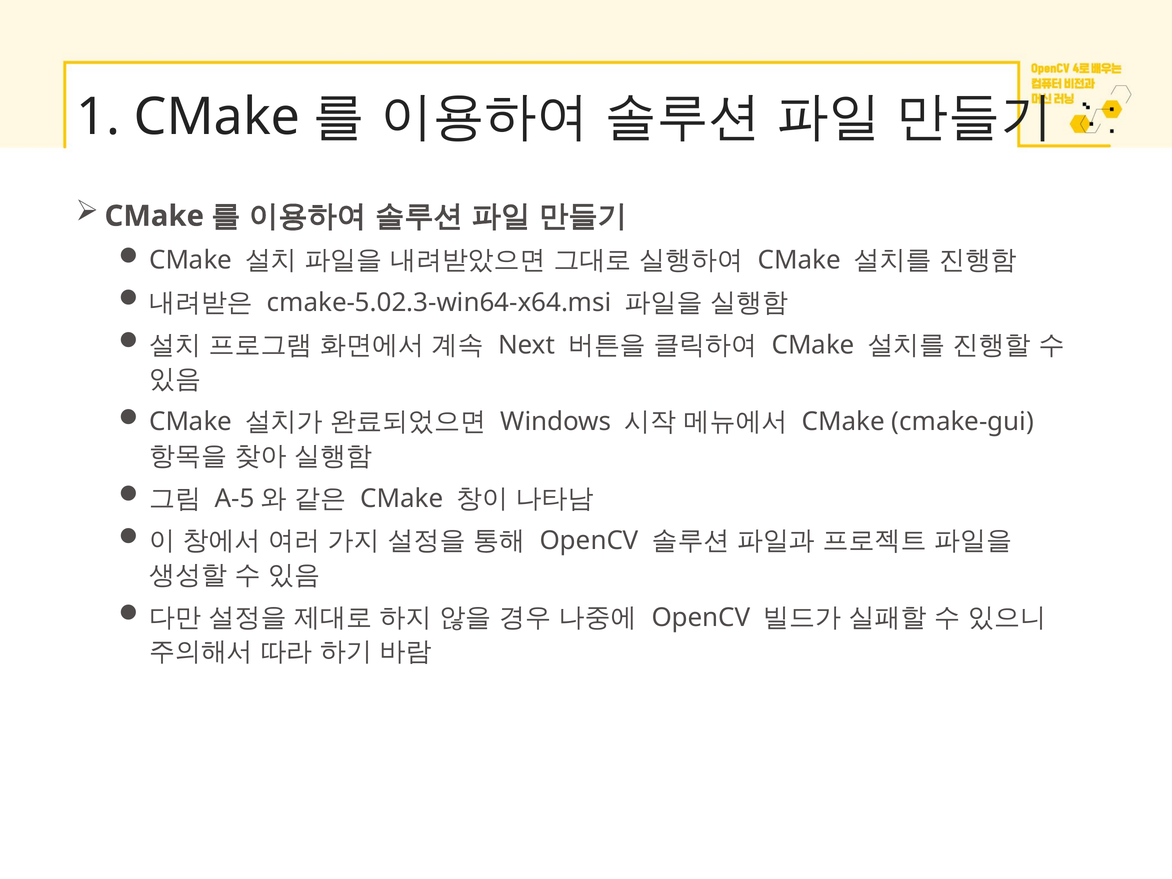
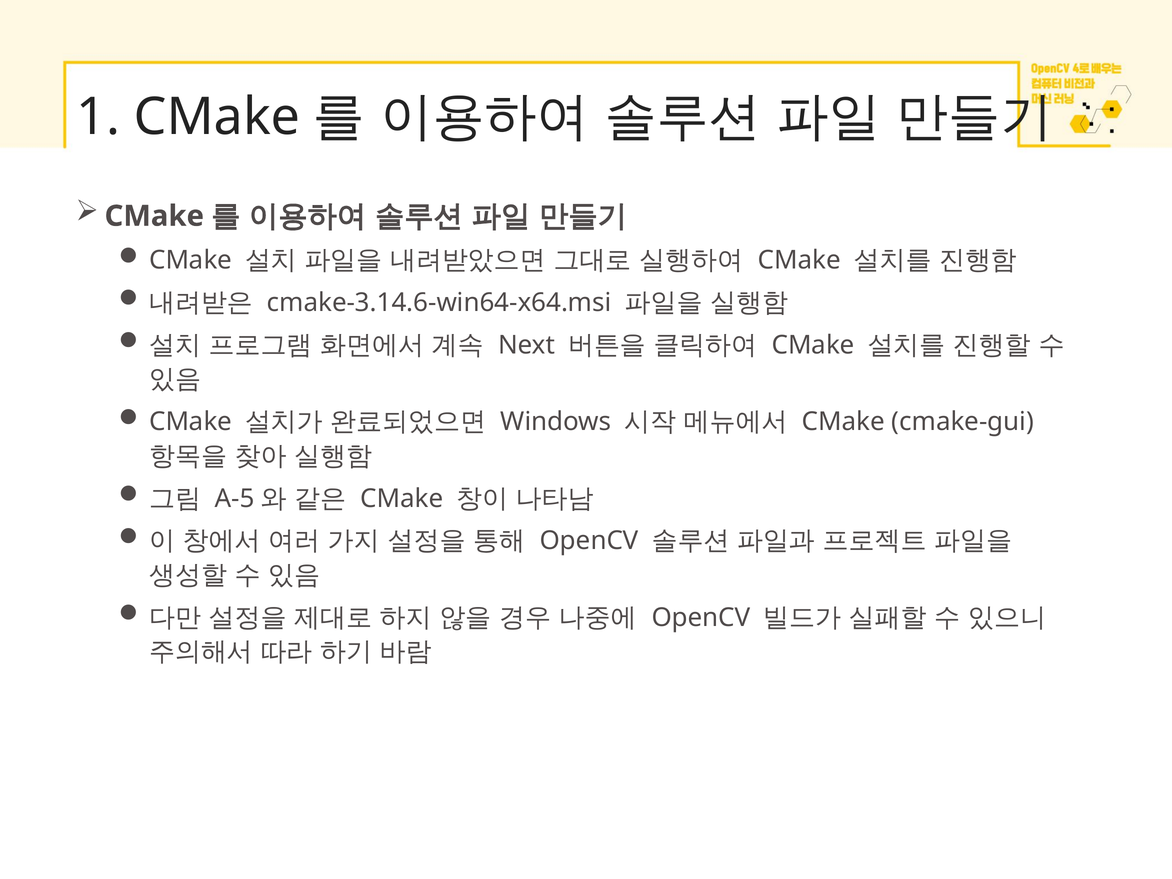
cmake-5.02.3-win64-x64.msi: cmake-5.02.3-win64-x64.msi -> cmake-3.14.6-win64-x64.msi
